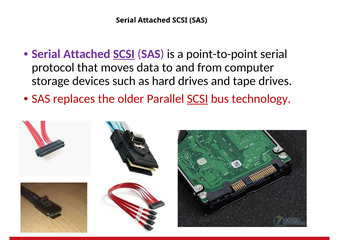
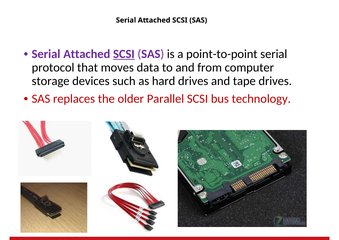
SCSI at (197, 99) underline: present -> none
